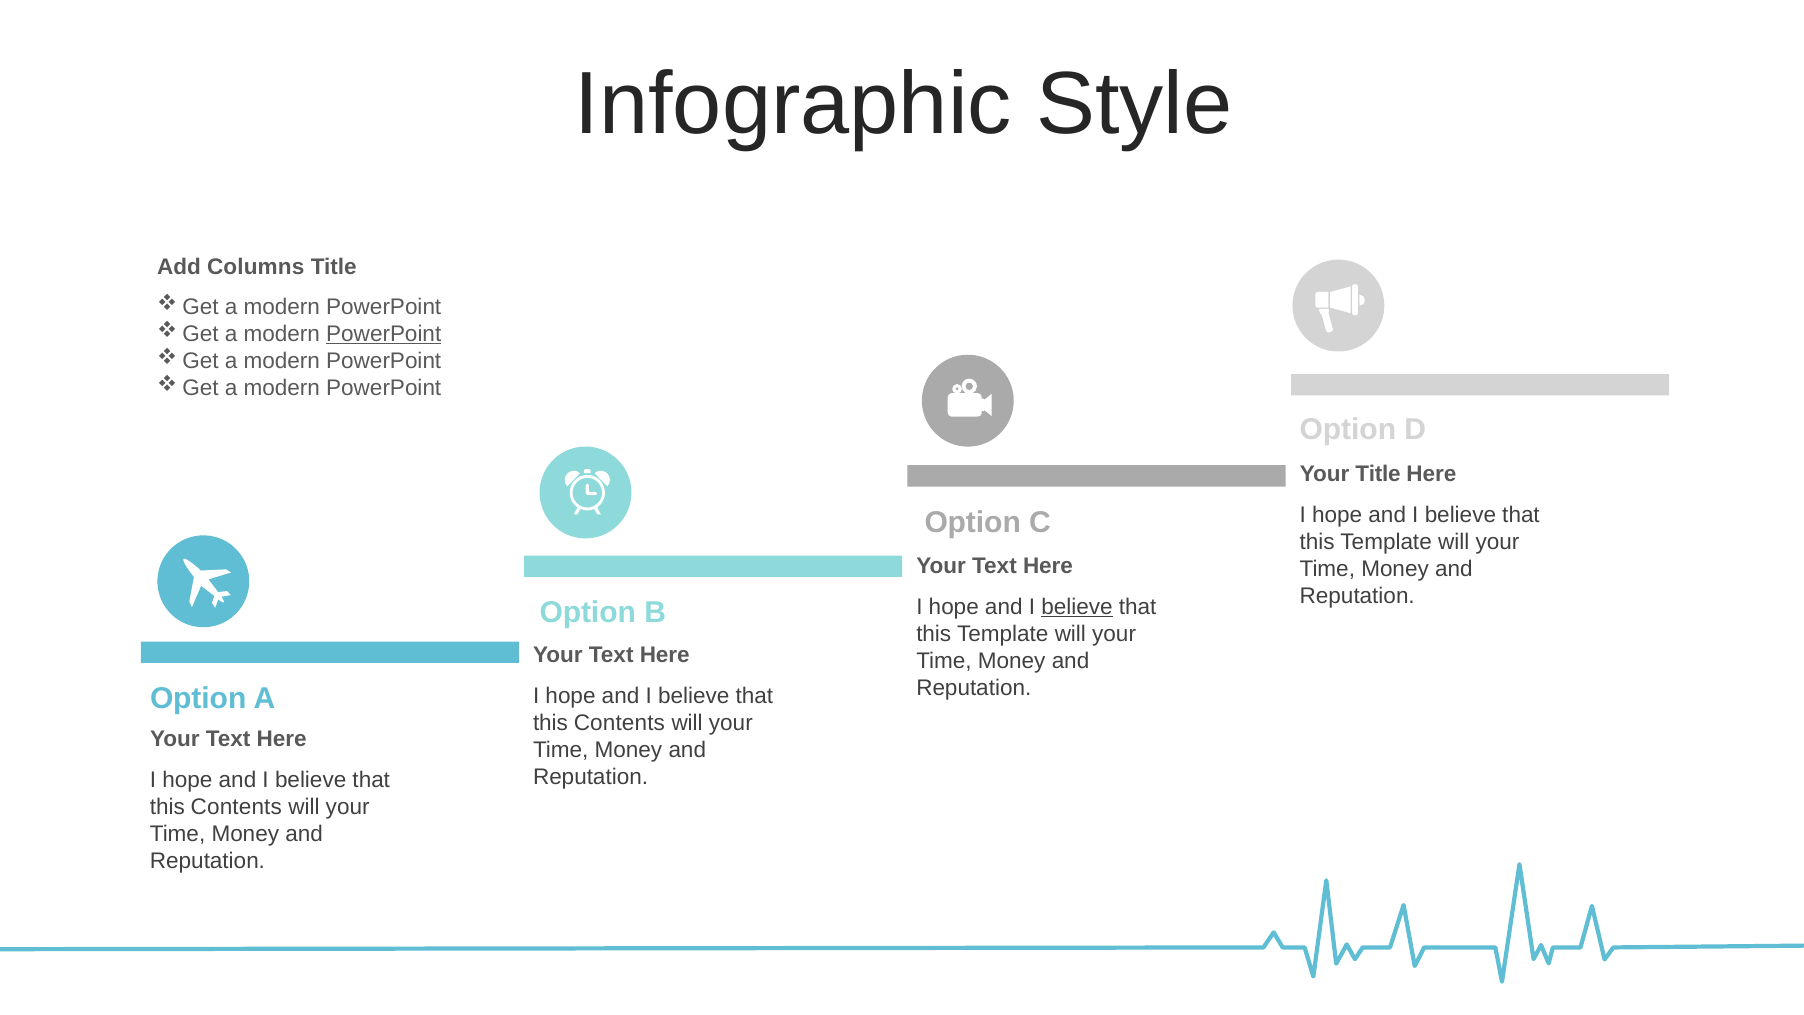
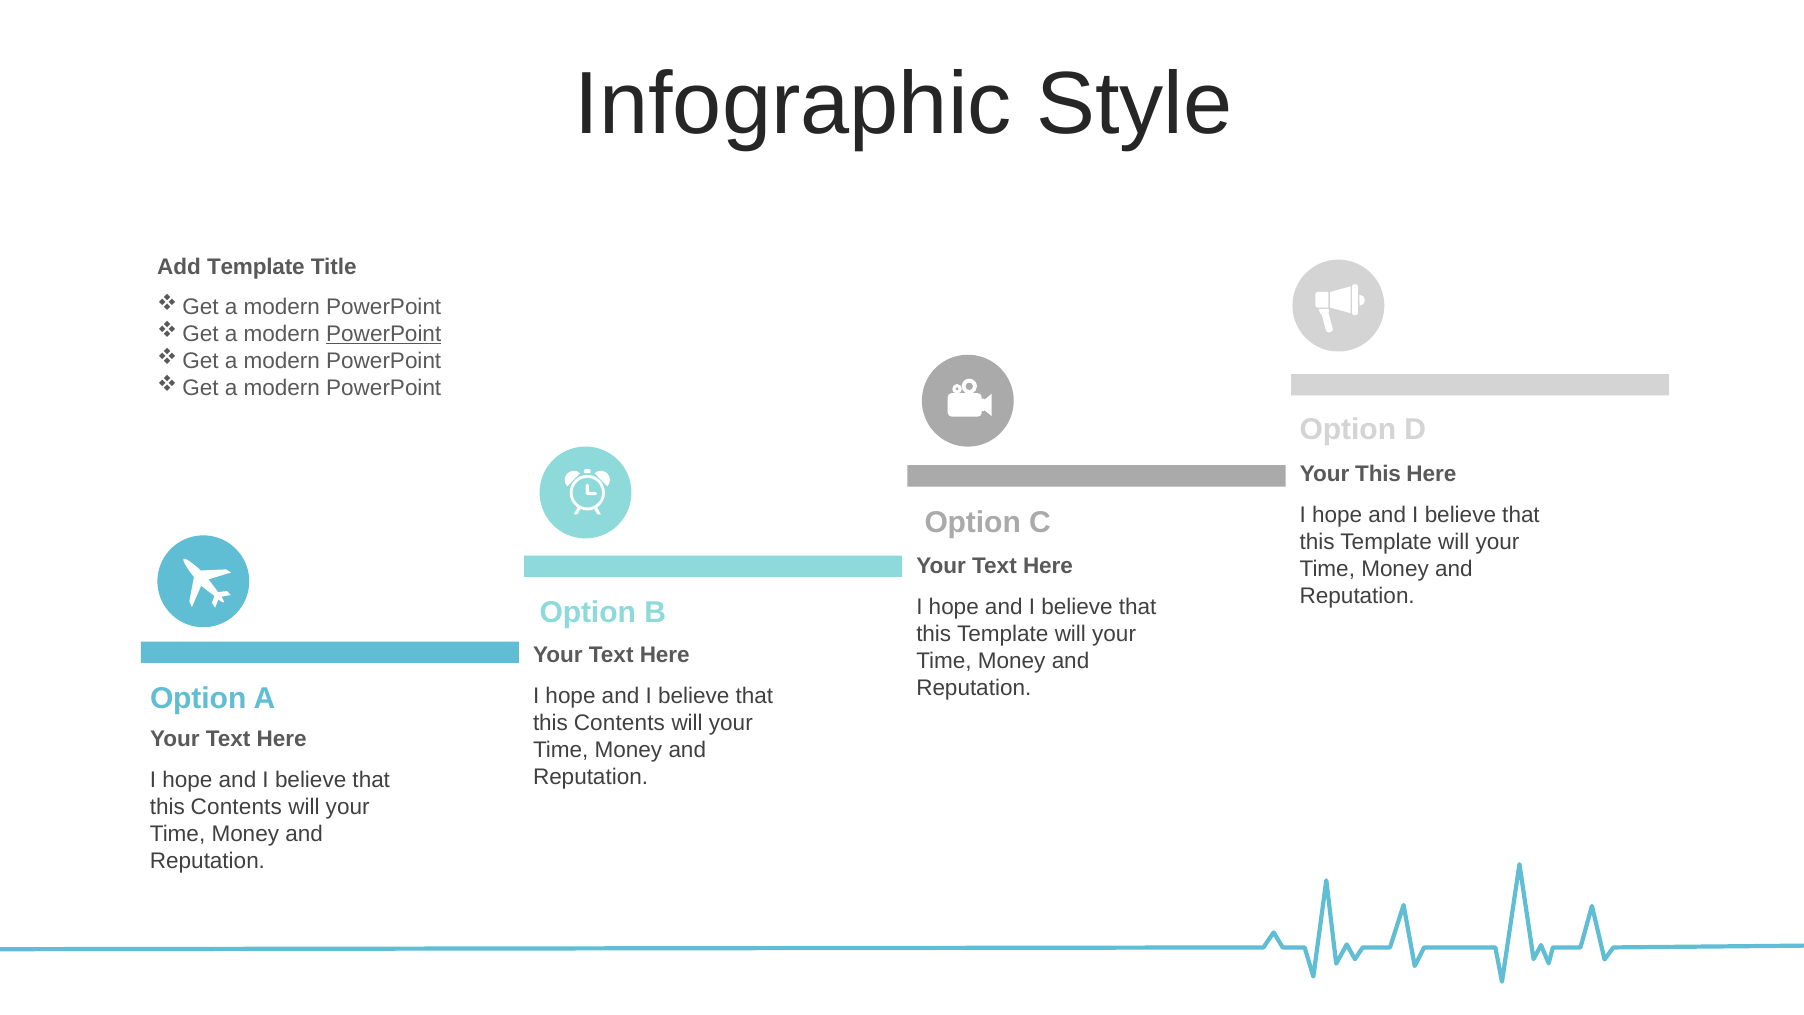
Add Columns: Columns -> Template
Your Title: Title -> This
believe at (1077, 607) underline: present -> none
